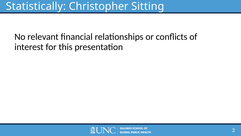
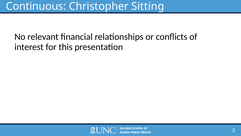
Statistically: Statistically -> Continuous
